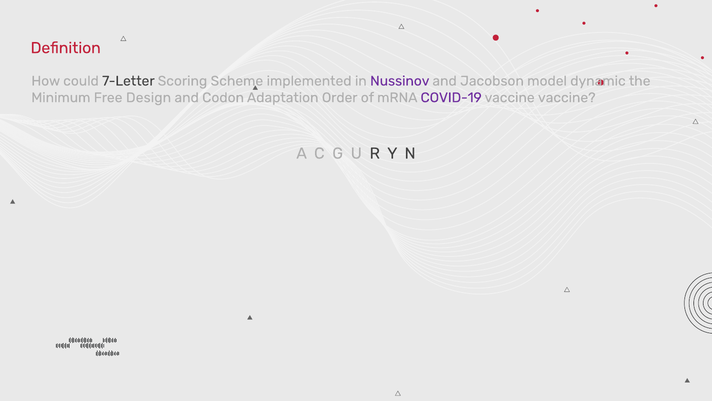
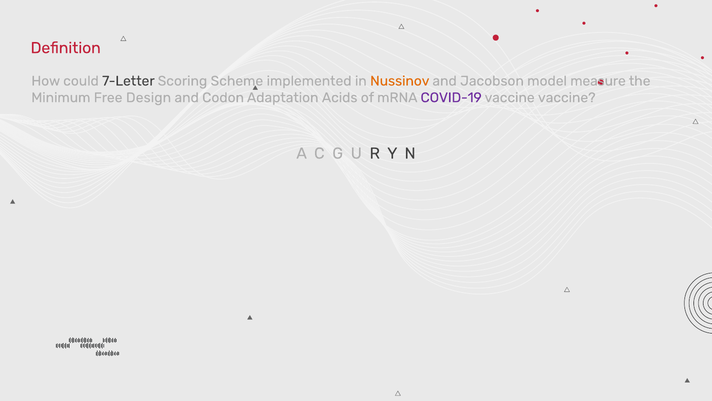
Nussinov colour: purple -> orange
dynamic: dynamic -> measure
Order: Order -> Acids
